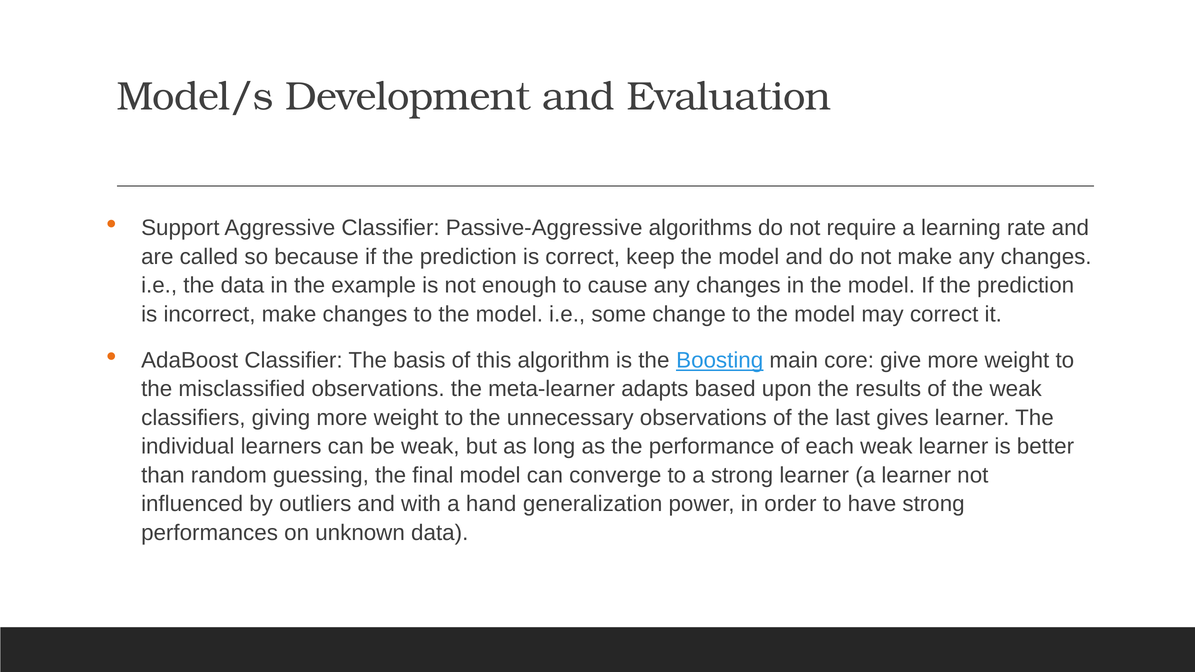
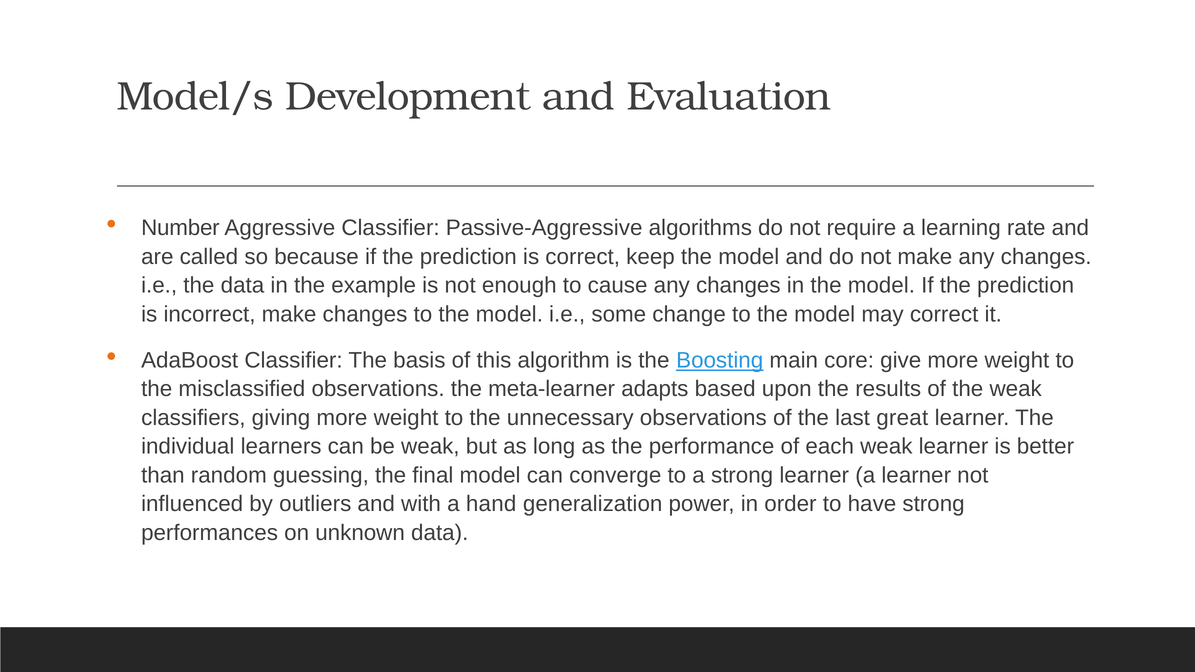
Support: Support -> Number
gives: gives -> great
